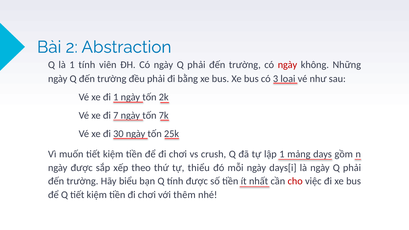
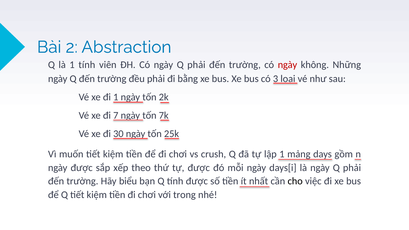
tự thiểu: thiểu -> được
cho colour: red -> black
thêm: thêm -> trong
